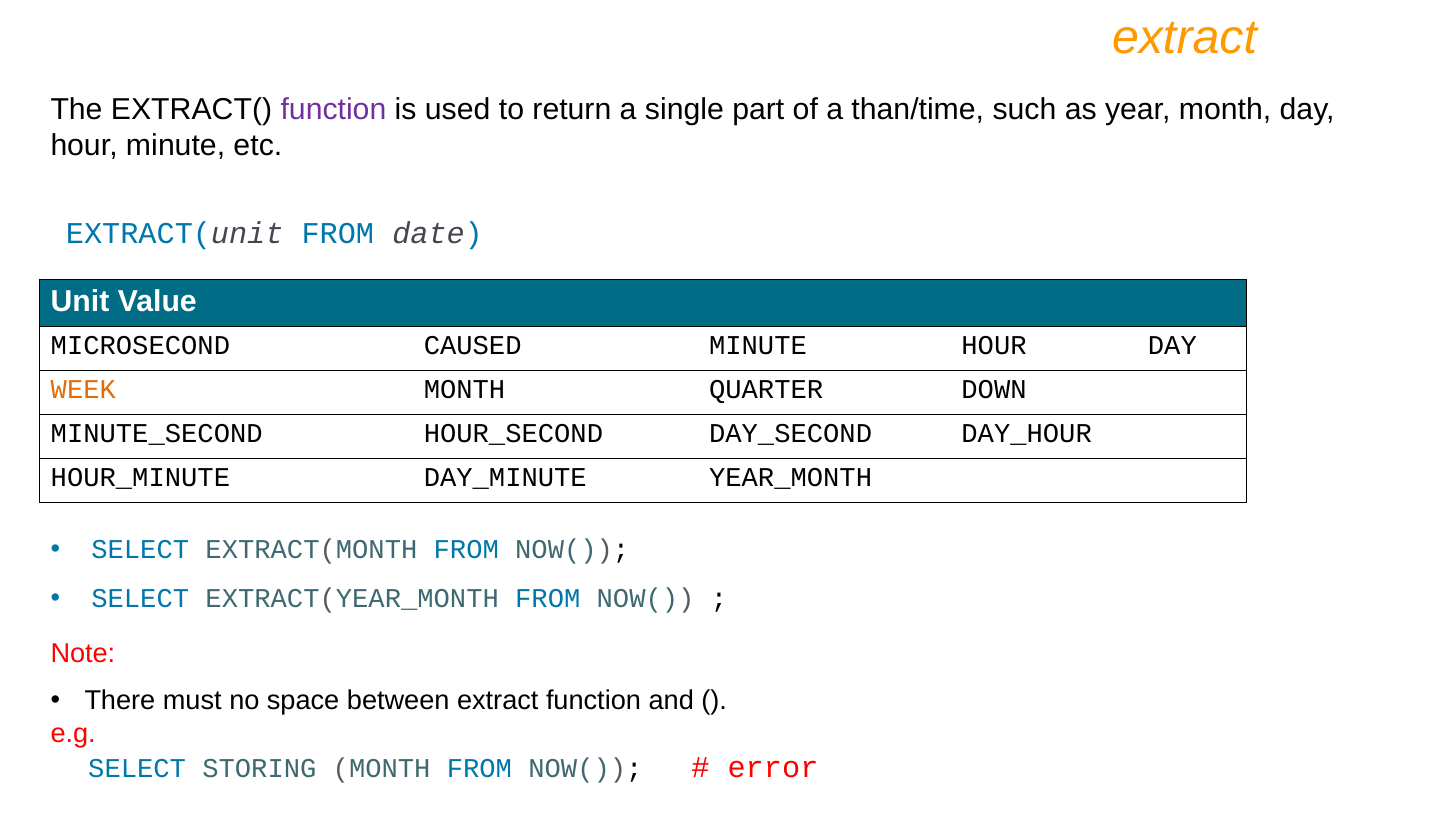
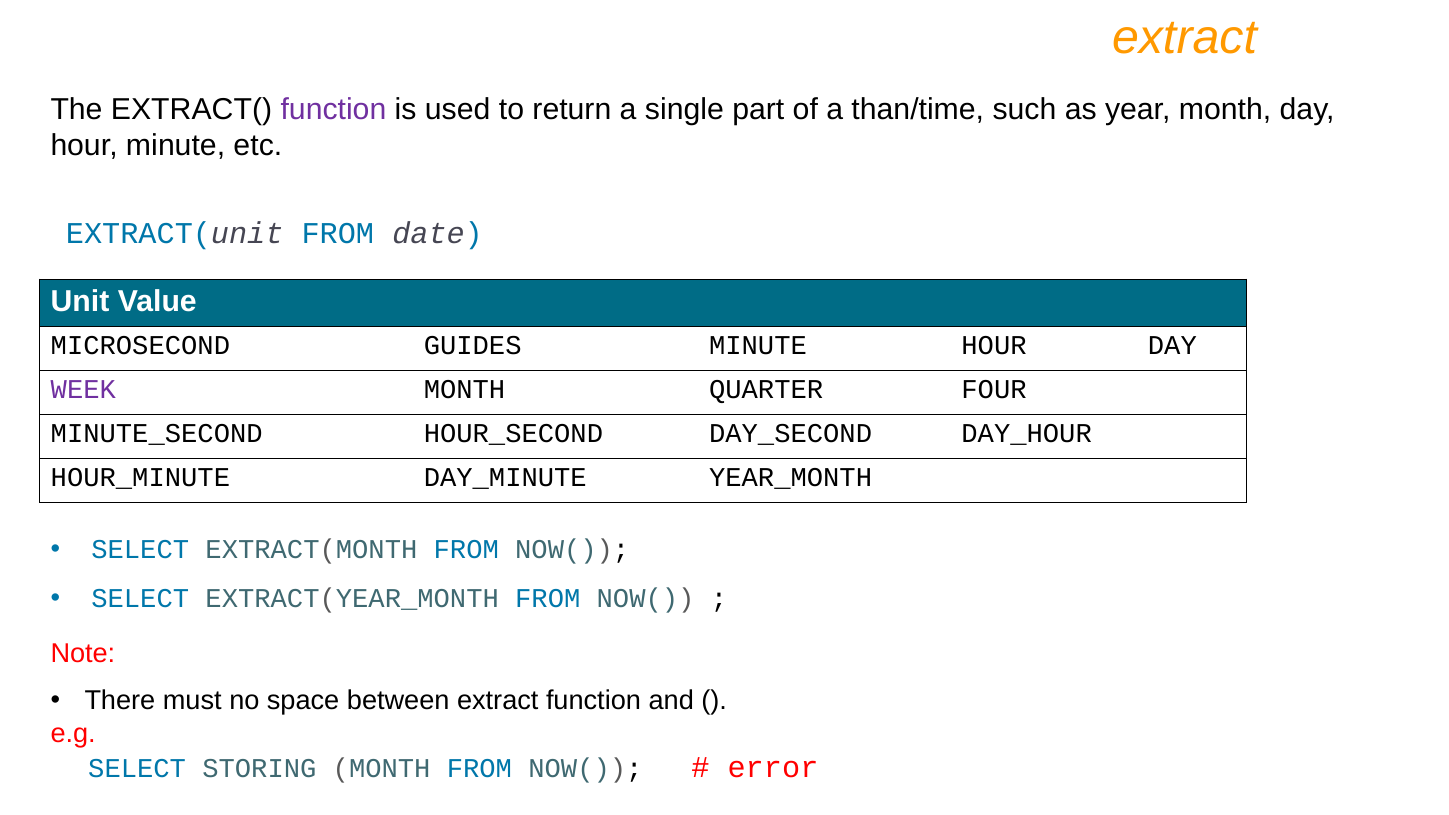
CAUSED: CAUSED -> GUIDES
WEEK colour: orange -> purple
DOWN: DOWN -> FOUR
